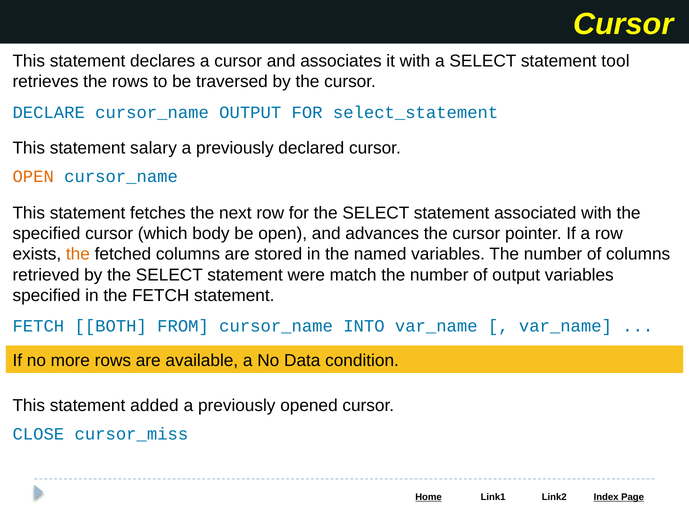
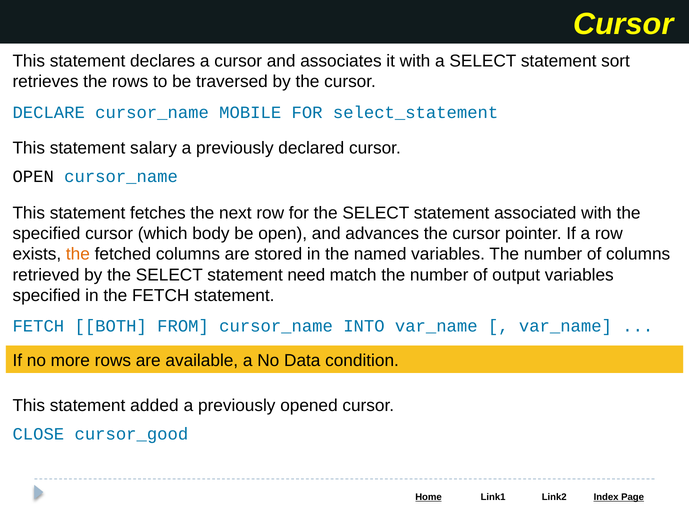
tool: tool -> sort
cursor_name OUTPUT: OUTPUT -> MOBILE
OPEN at (33, 177) colour: orange -> black
were: were -> need
cursor_miss: cursor_miss -> cursor_good
